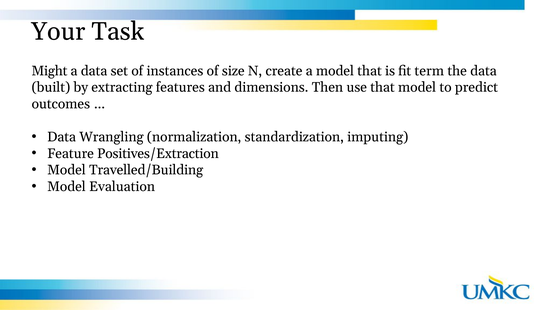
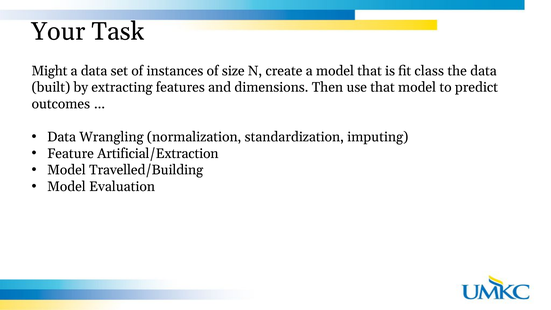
term: term -> class
Positives/Extraction: Positives/Extraction -> Artificial/Extraction
